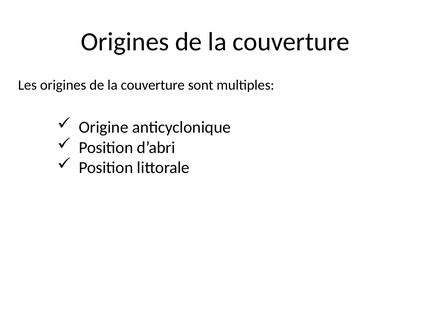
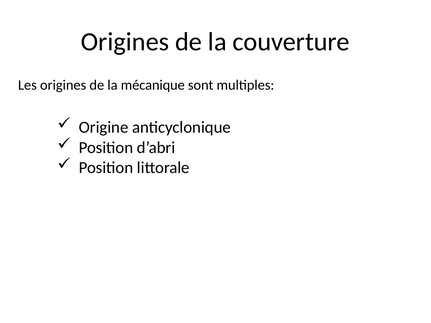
couverture at (153, 85): couverture -> mécanique
